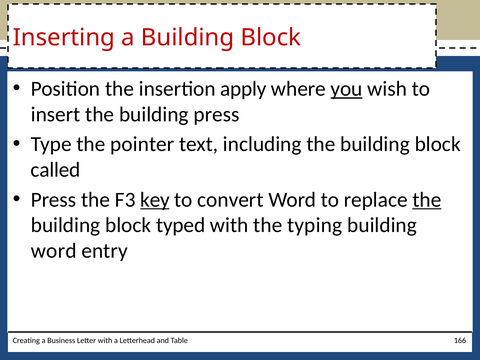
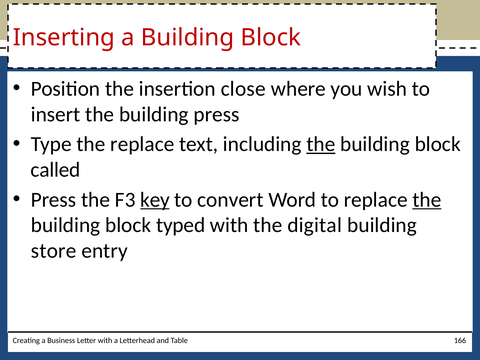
apply: apply -> close
you underline: present -> none
the pointer: pointer -> replace
the at (321, 144) underline: none -> present
typing: typing -> digital
word at (54, 251): word -> store
